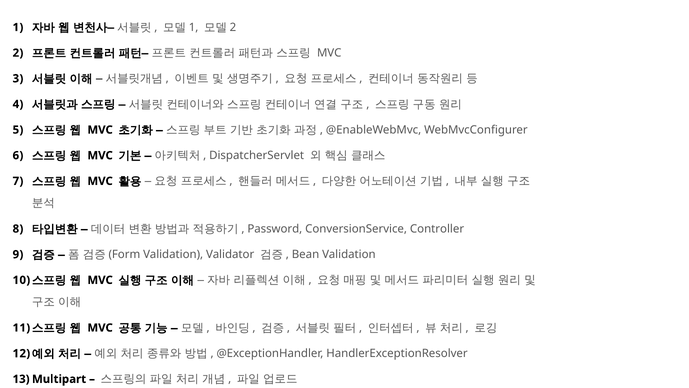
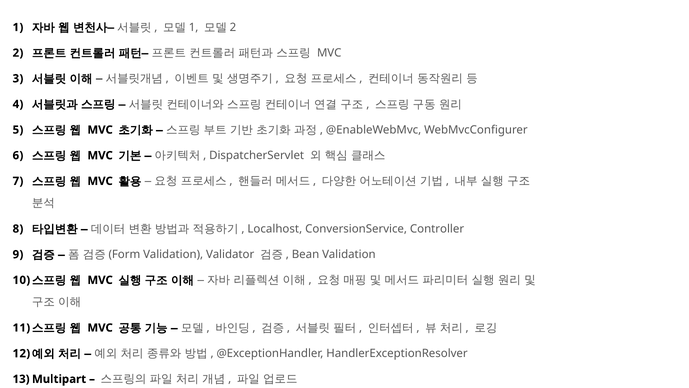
Password: Password -> Localhost
